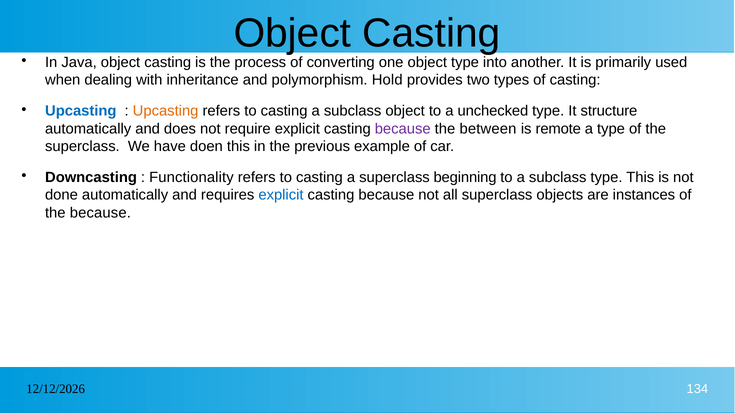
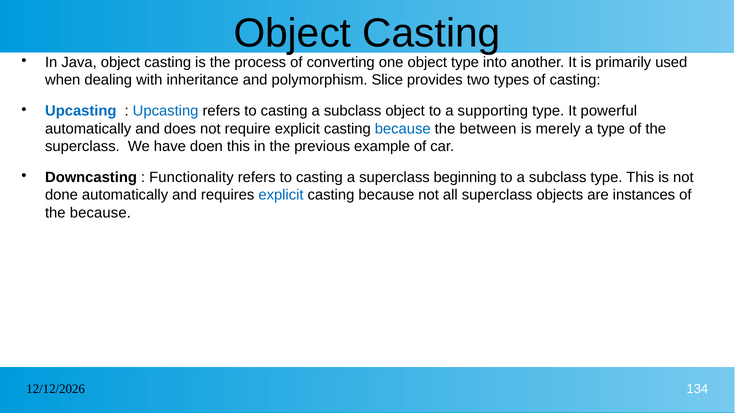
Hold: Hold -> Slice
Upcasting at (166, 111) colour: orange -> blue
unchecked: unchecked -> supporting
structure: structure -> powerful
because at (403, 129) colour: purple -> blue
remote: remote -> merely
